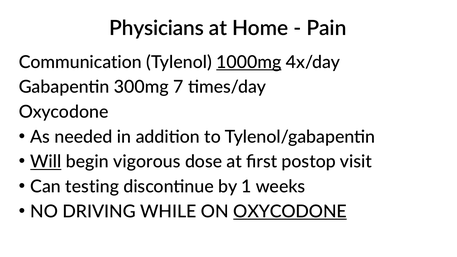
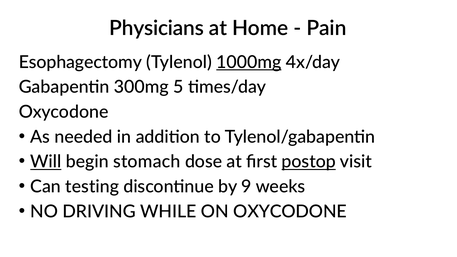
Communication: Communication -> Esophagectomy
7: 7 -> 5
vigorous: vigorous -> stomach
postop underline: none -> present
1: 1 -> 9
OXYCODONE at (290, 212) underline: present -> none
